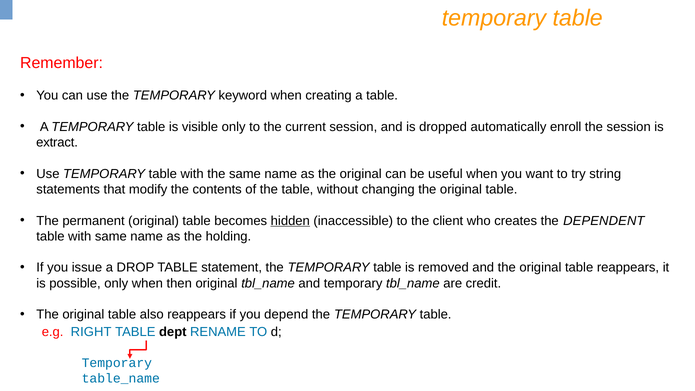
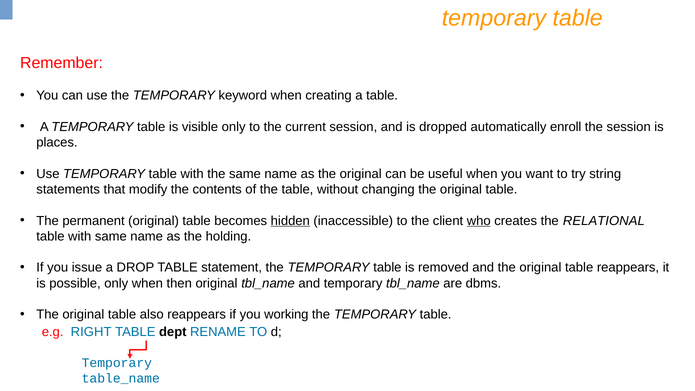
extract: extract -> places
who underline: none -> present
DEPENDENT: DEPENDENT -> RELATIONAL
credit: credit -> dbms
depend: depend -> working
